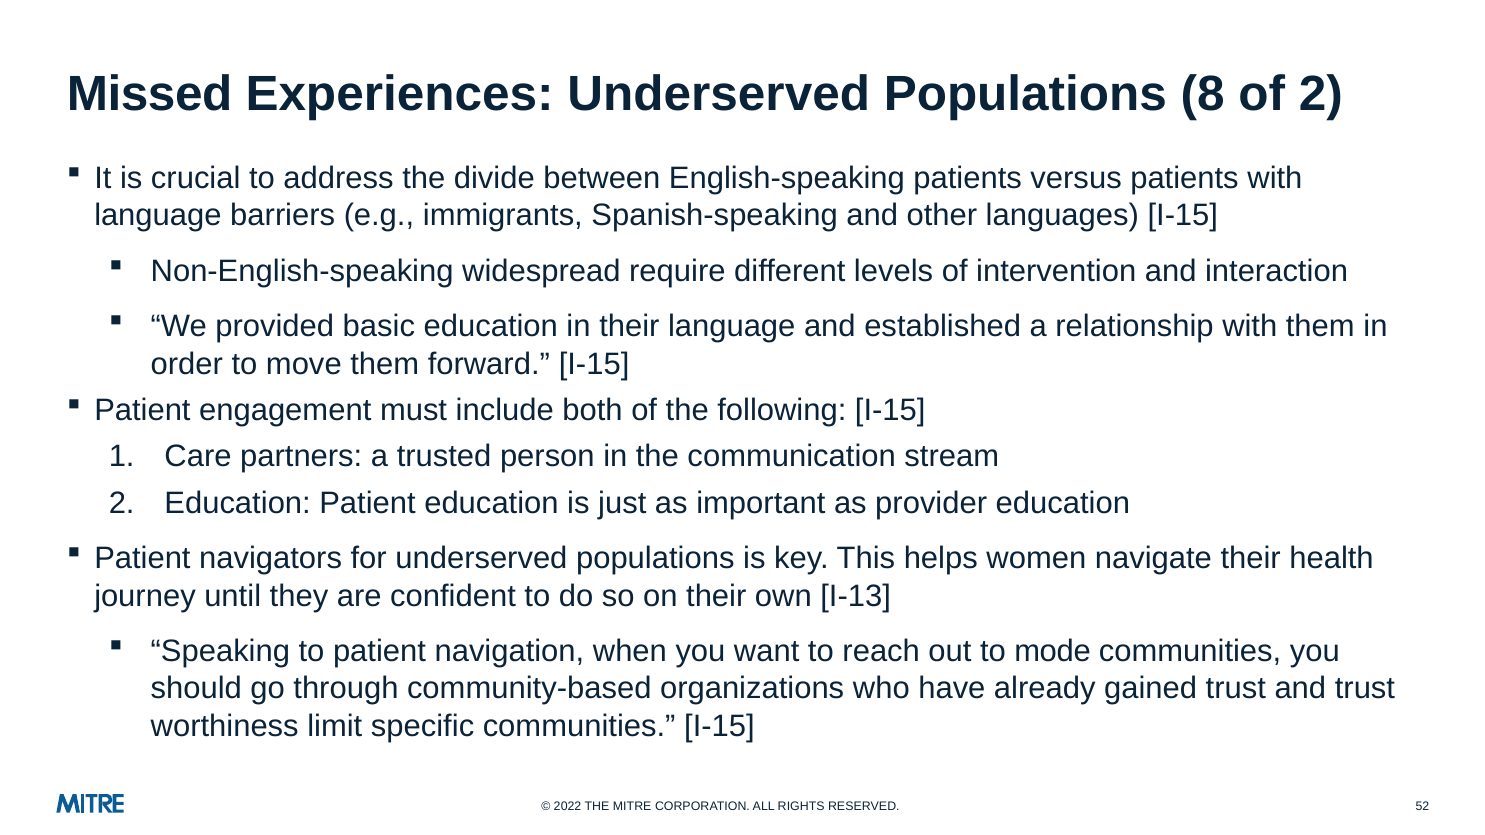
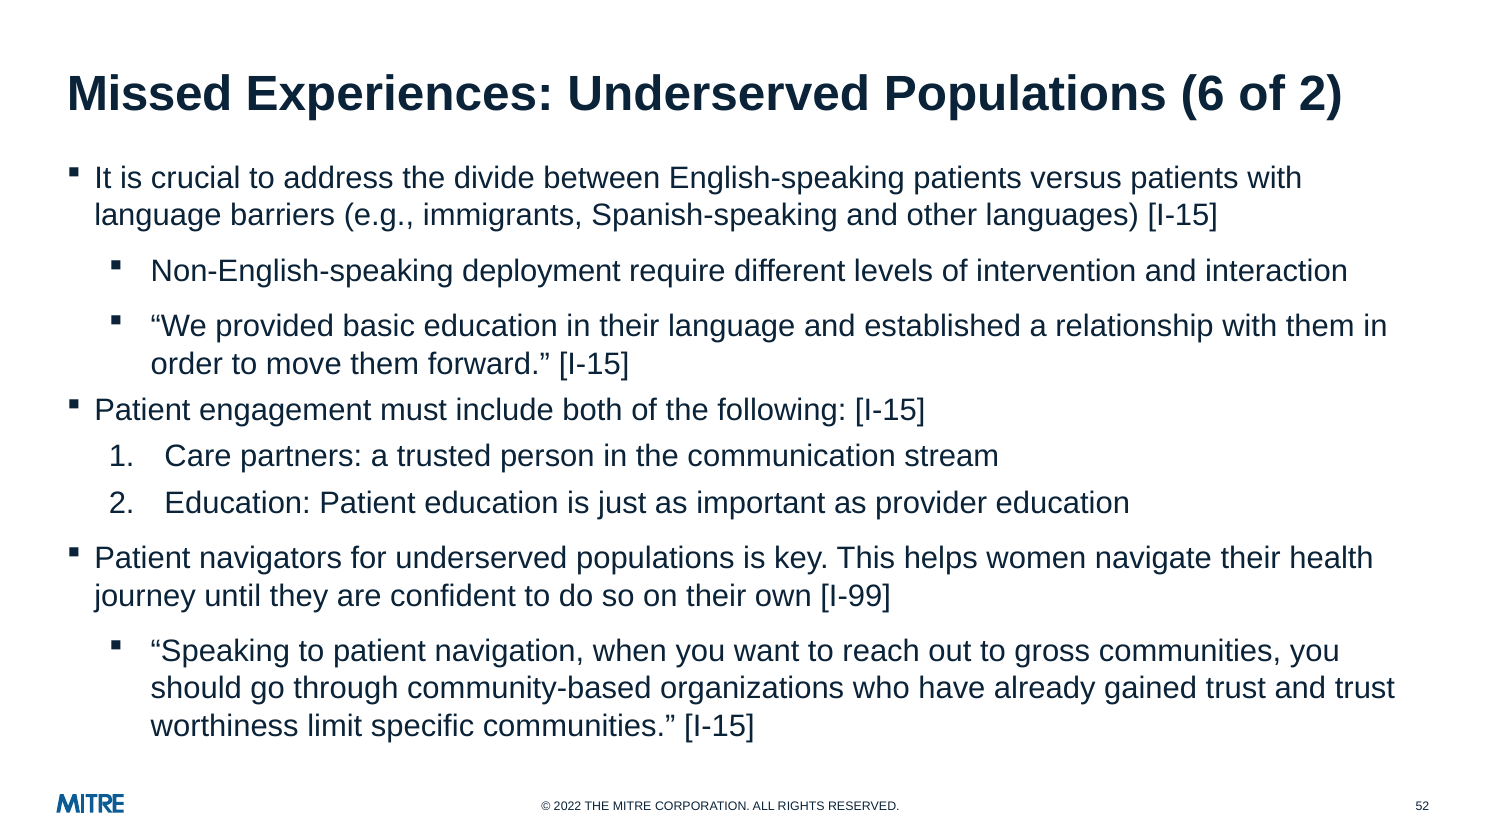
8: 8 -> 6
widespread: widespread -> deployment
I-13: I-13 -> I-99
mode: mode -> gross
